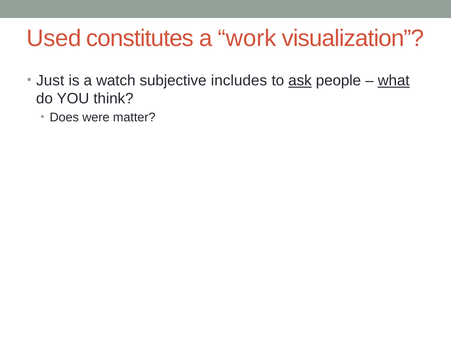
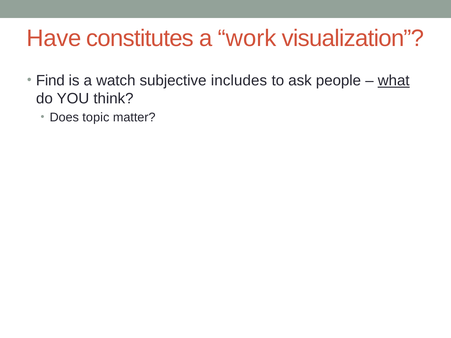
Used: Used -> Have
Just: Just -> Find
ask underline: present -> none
were: were -> topic
